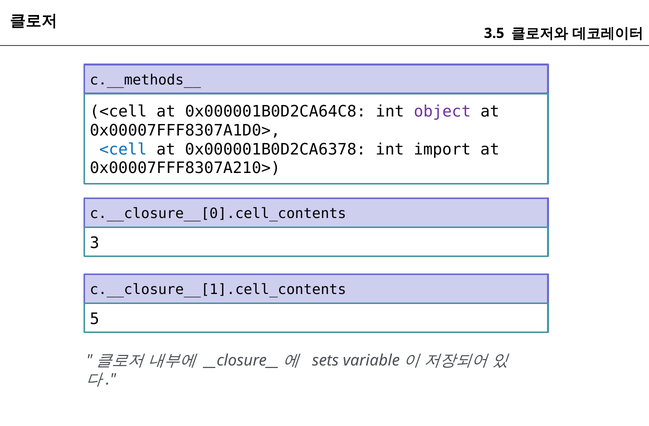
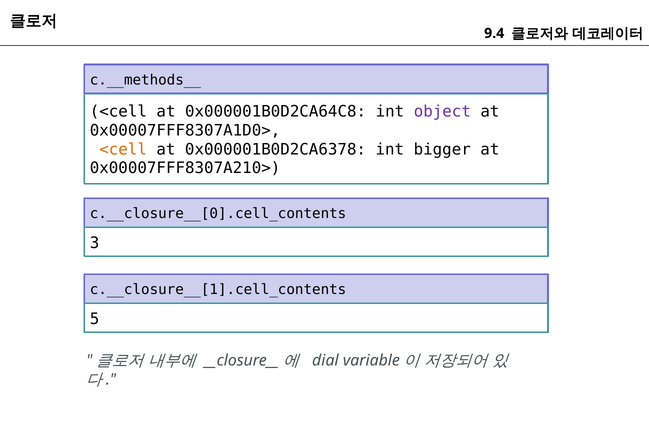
3.5: 3.5 -> 9.4
<cell at (123, 149) colour: blue -> orange
import: import -> bigger
sets: sets -> dial
